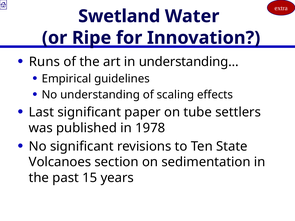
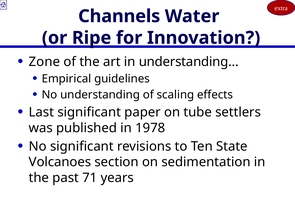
Swetland: Swetland -> Channels
Runs: Runs -> Zone
15: 15 -> 71
